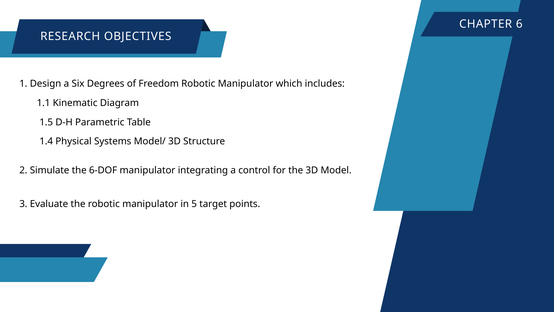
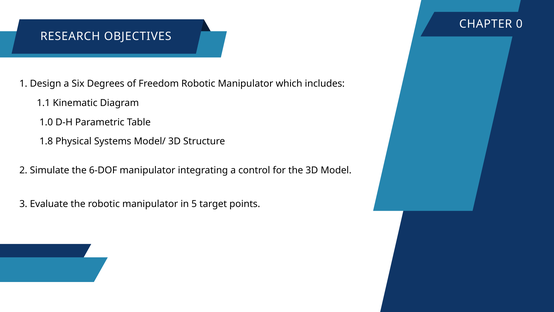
6: 6 -> 0
1.5: 1.5 -> 1.0
1.4: 1.4 -> 1.8
